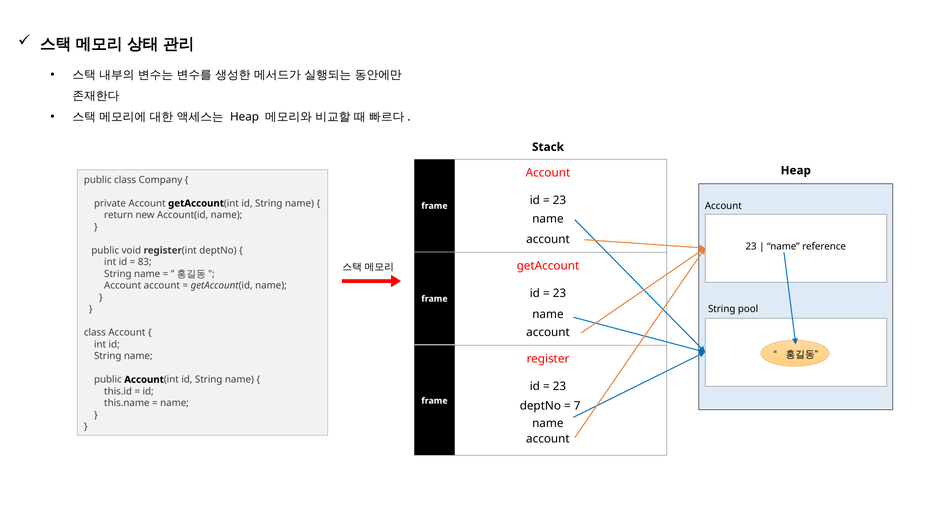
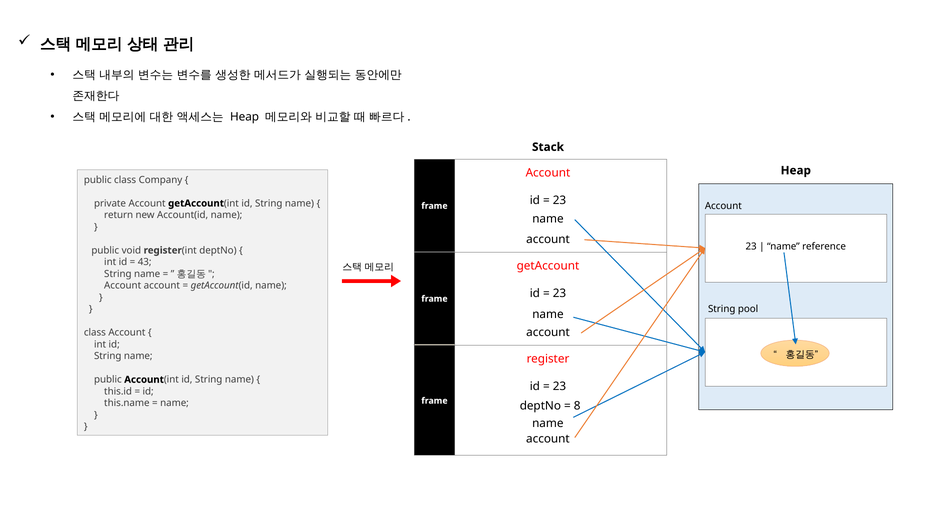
83: 83 -> 43
7: 7 -> 8
